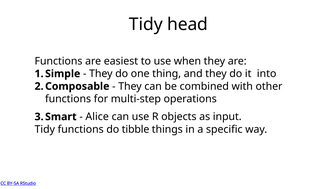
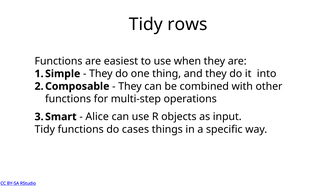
head: head -> rows
tibble: tibble -> cases
